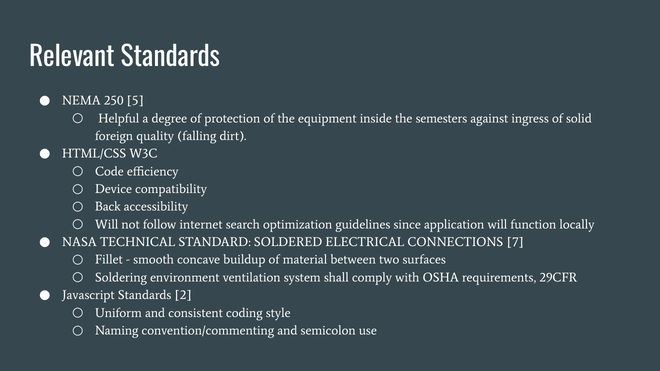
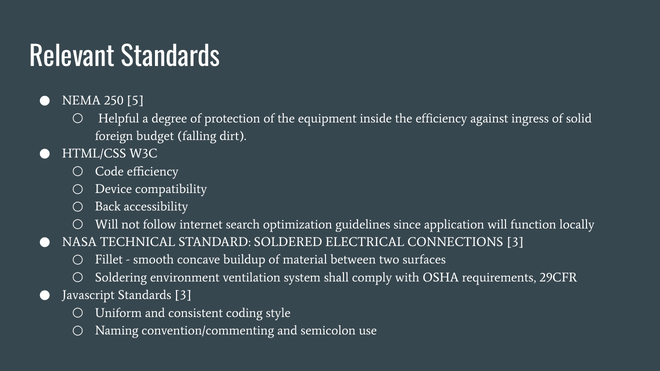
the semesters: semesters -> efficiency
quality: quality -> budget
CONNECTIONS 7: 7 -> 3
Standards 2: 2 -> 3
